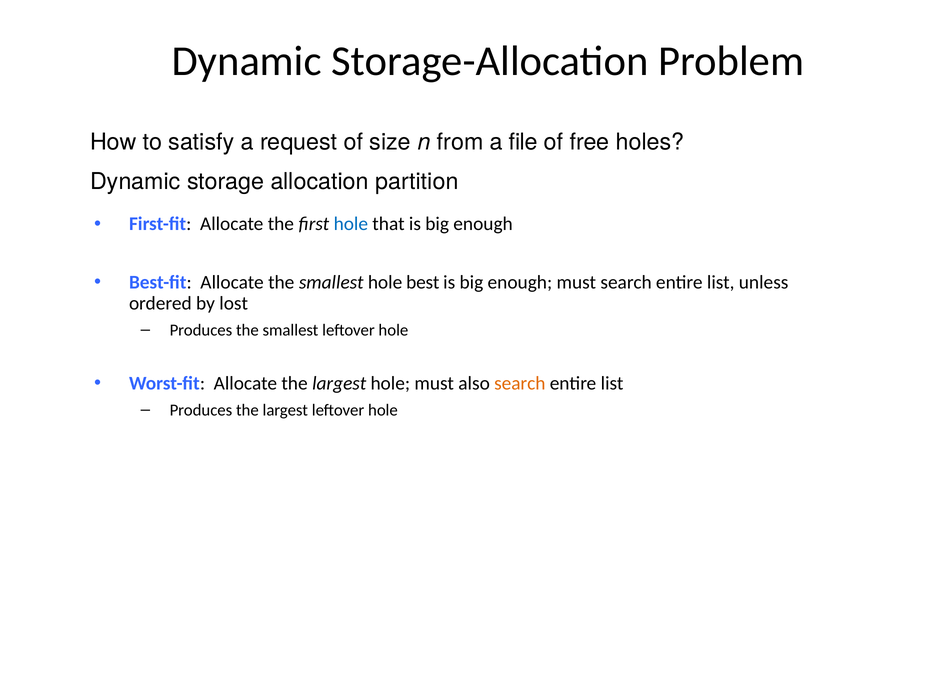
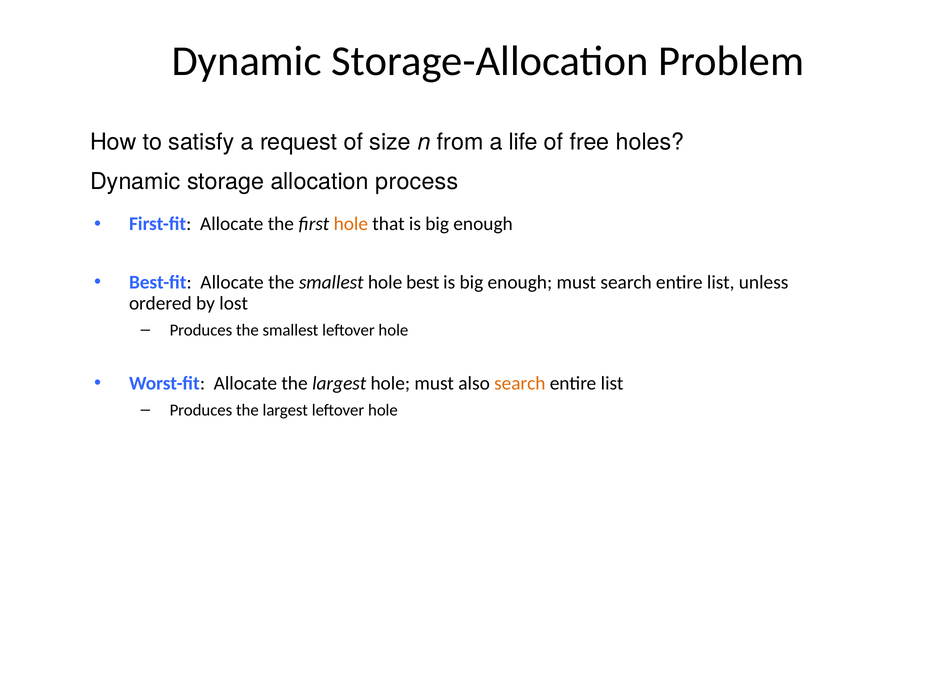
file: file -> life
partition: partition -> process
hole at (351, 224) colour: blue -> orange
